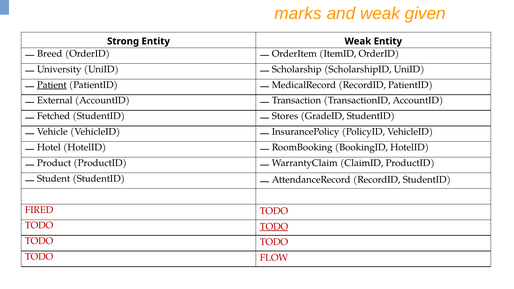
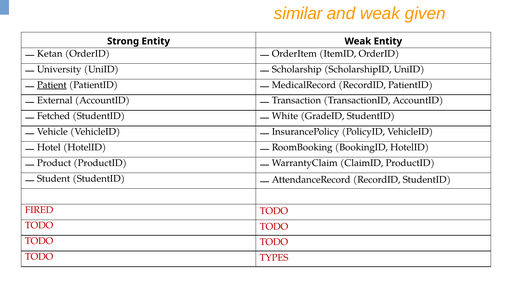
marks: marks -> similar
Breed: Breed -> Ketan
Stores: Stores -> White
TODO at (274, 227) underline: present -> none
FLOW: FLOW -> TYPES
